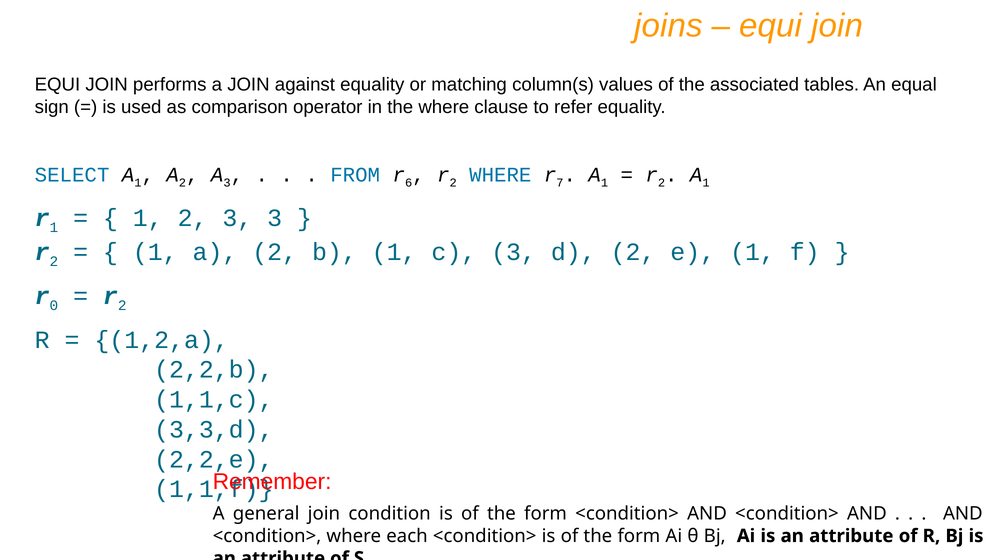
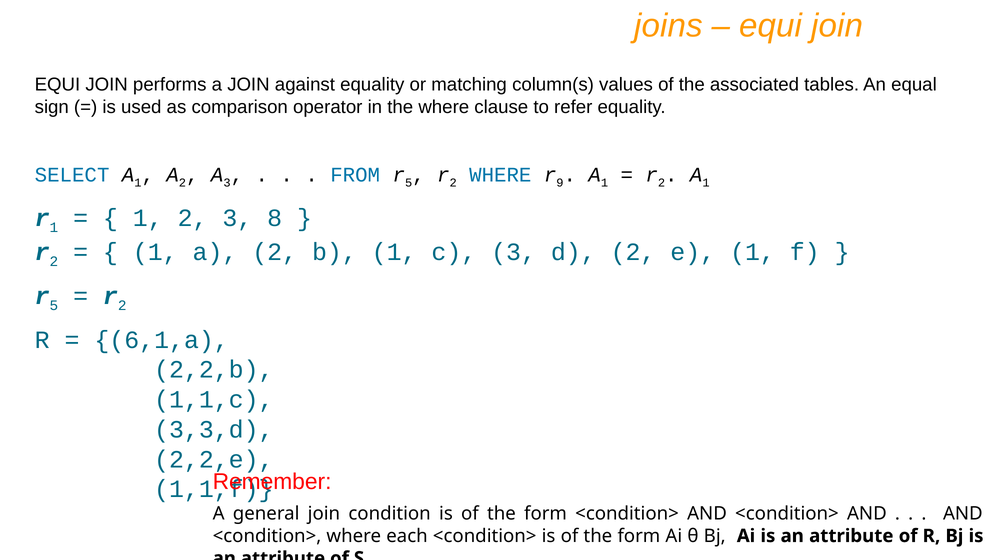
FROM r 6: 6 -> 5
7: 7 -> 9
3 3: 3 -> 8
0 at (54, 305): 0 -> 5
1,2,a: 1,2,a -> 6,1,a
